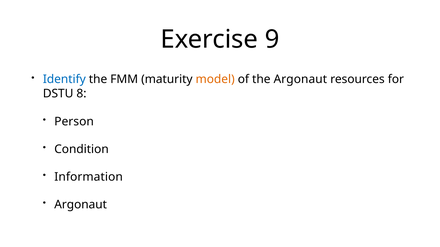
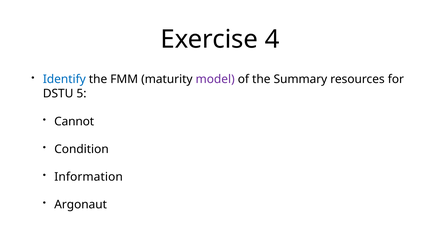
9: 9 -> 4
model colour: orange -> purple
the Argonaut: Argonaut -> Summary
8: 8 -> 5
Person: Person -> Cannot
